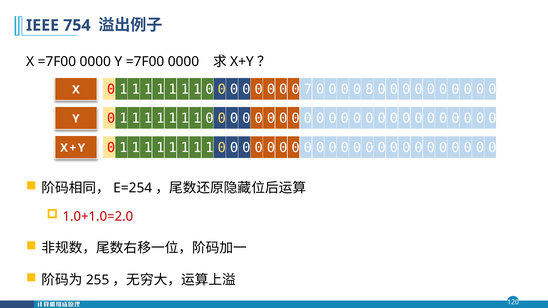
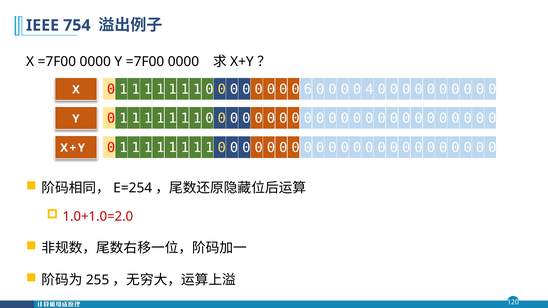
7: 7 -> 6
8: 8 -> 4
